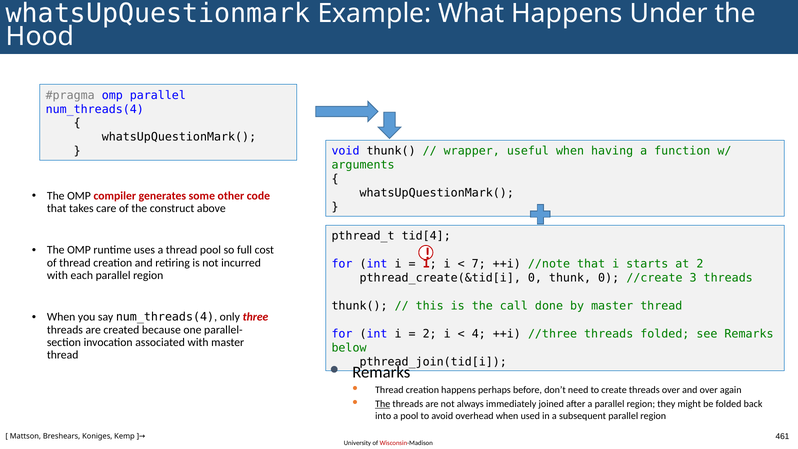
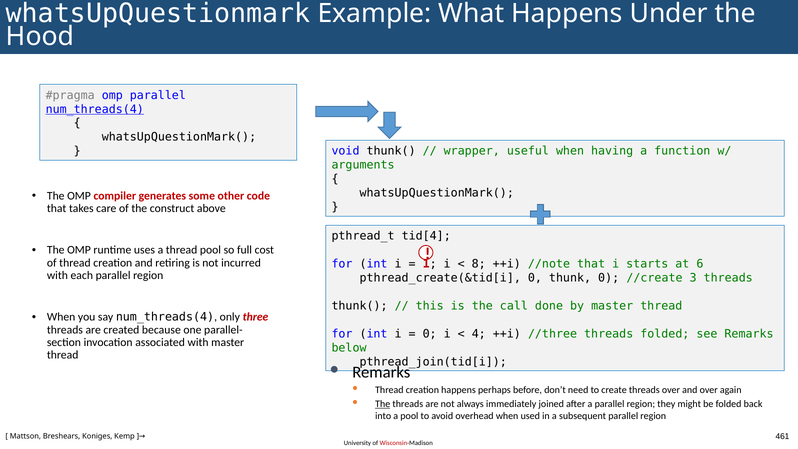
num_threads(4 at (95, 109) underline: none -> present
7: 7 -> 8
at 2: 2 -> 6
2 at (430, 334): 2 -> 0
